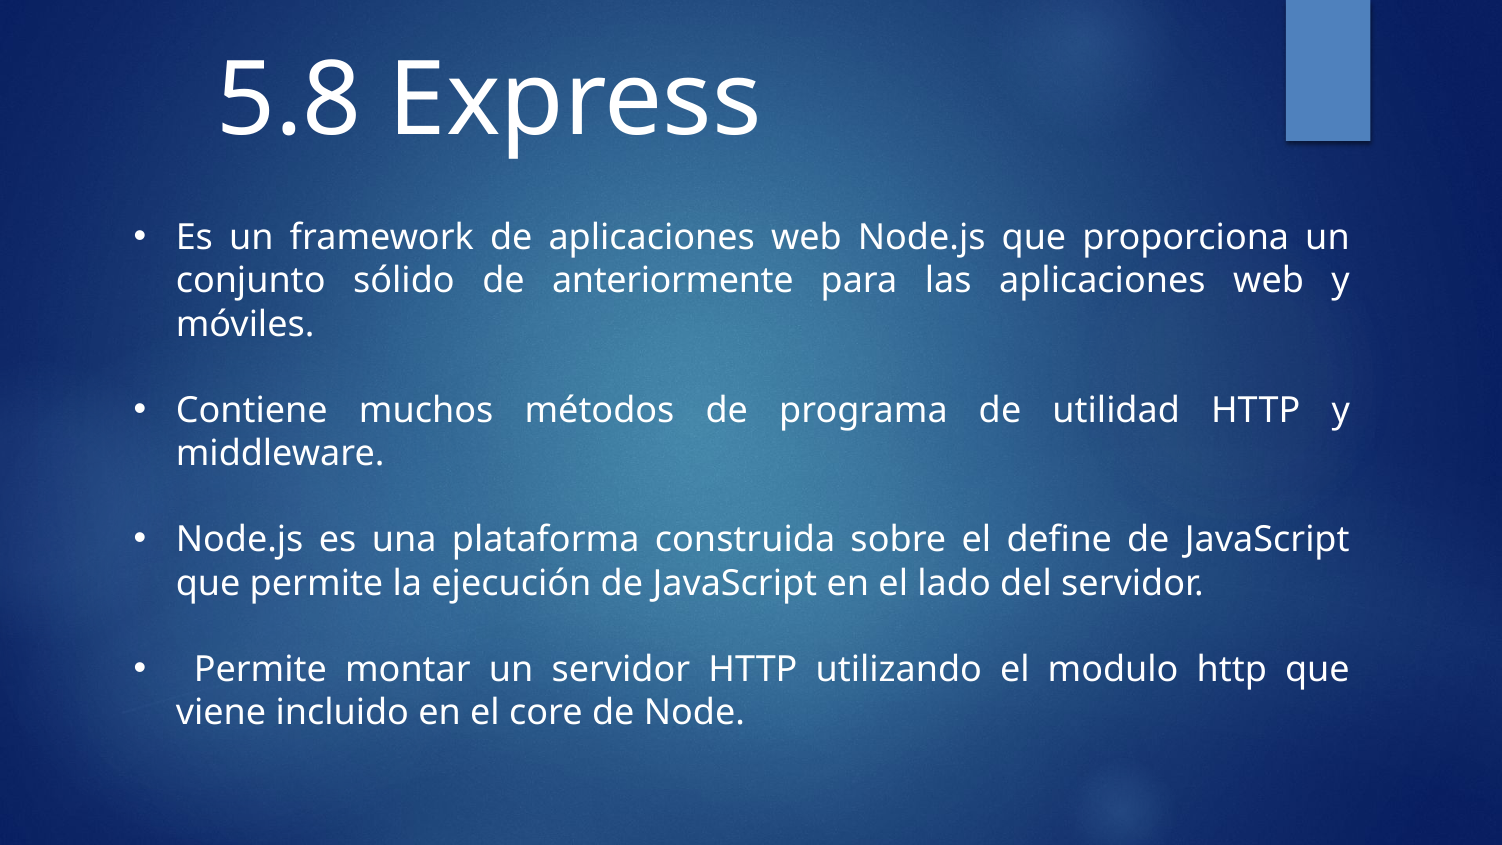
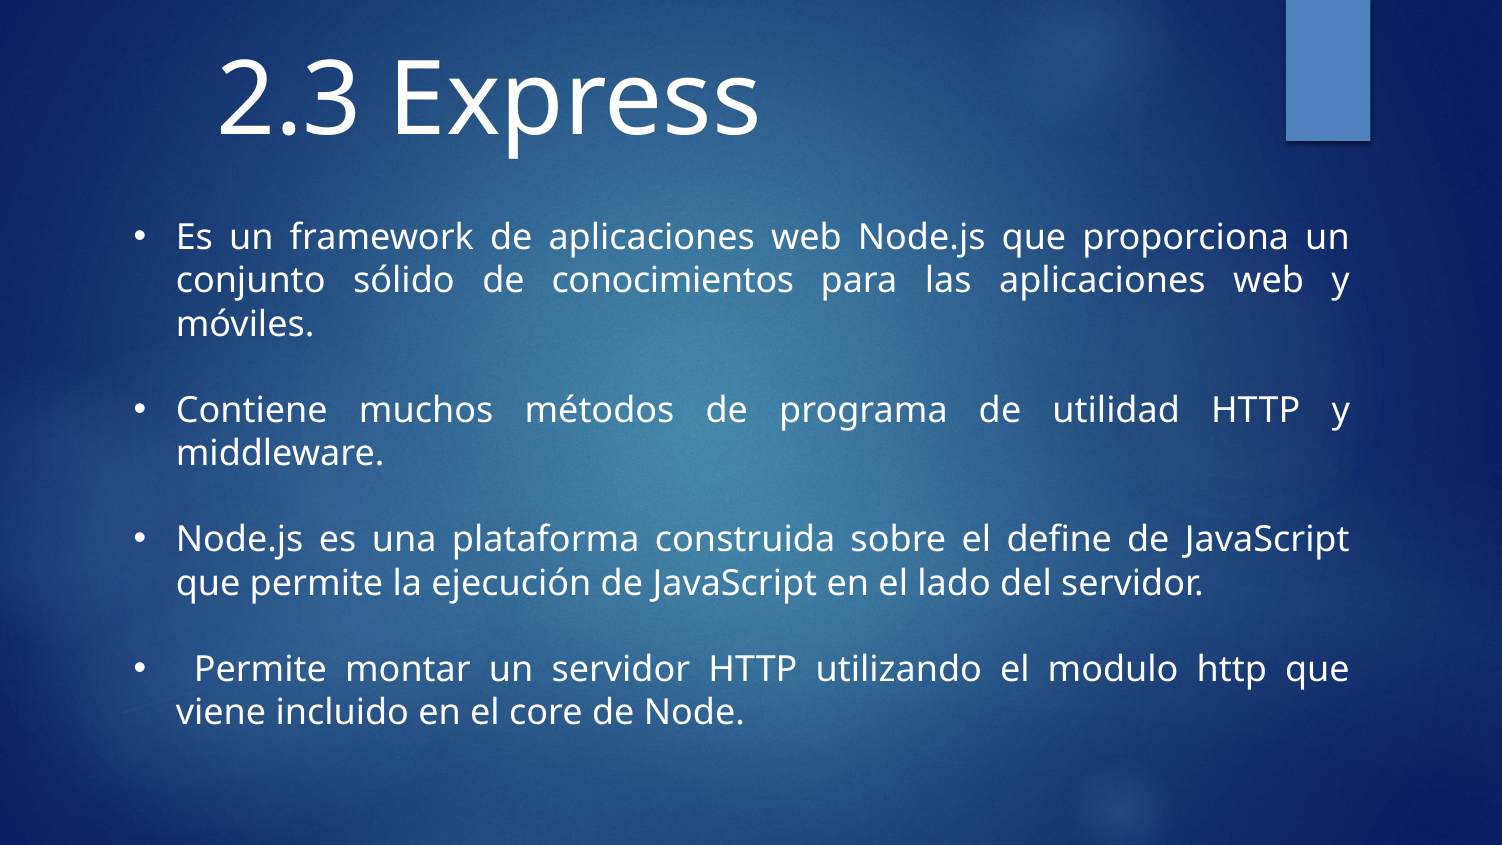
5.8: 5.8 -> 2.3
anteriormente: anteriormente -> conocimientos
